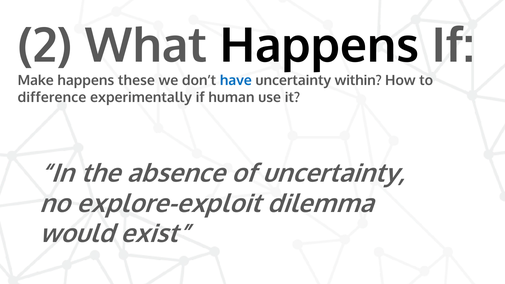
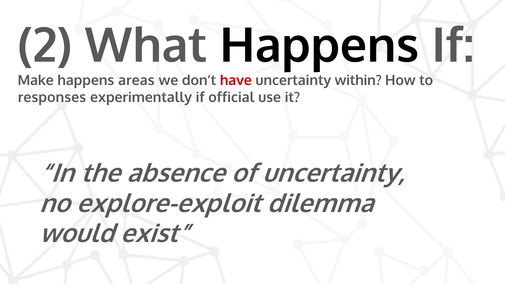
these: these -> areas
have colour: blue -> red
difference: difference -> responses
human: human -> official
